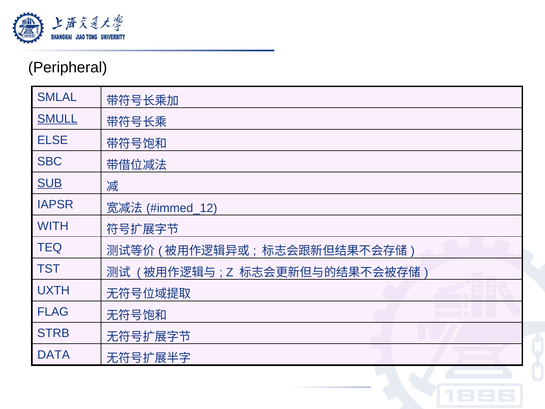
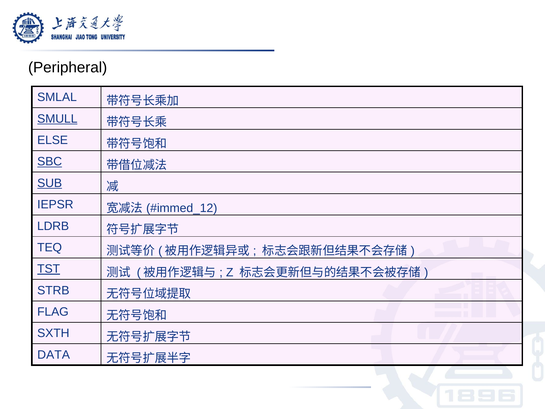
SBC underline: none -> present
IAPSR: IAPSR -> IEPSR
WITH: WITH -> LDRB
TST underline: none -> present
UXTH: UXTH -> STRB
STRB: STRB -> SXTH
